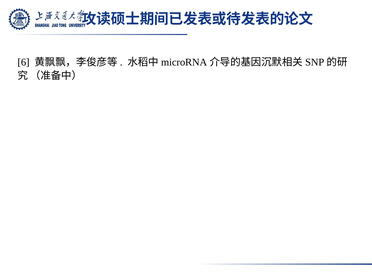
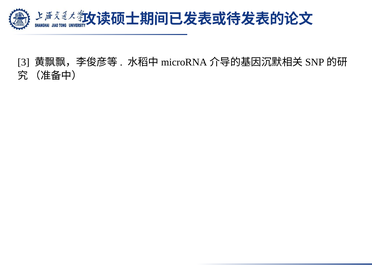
6: 6 -> 3
